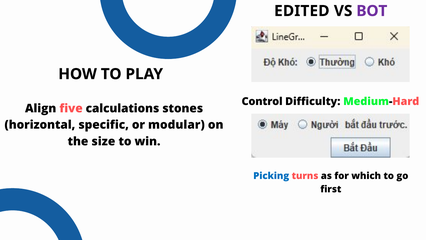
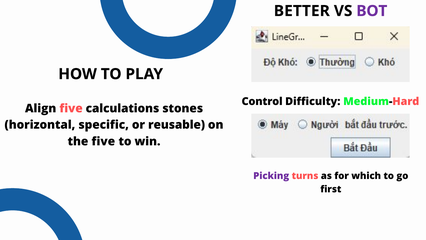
EDITED: EDITED -> BETTER
modular: modular -> reusable
the size: size -> five
Picking colour: blue -> purple
